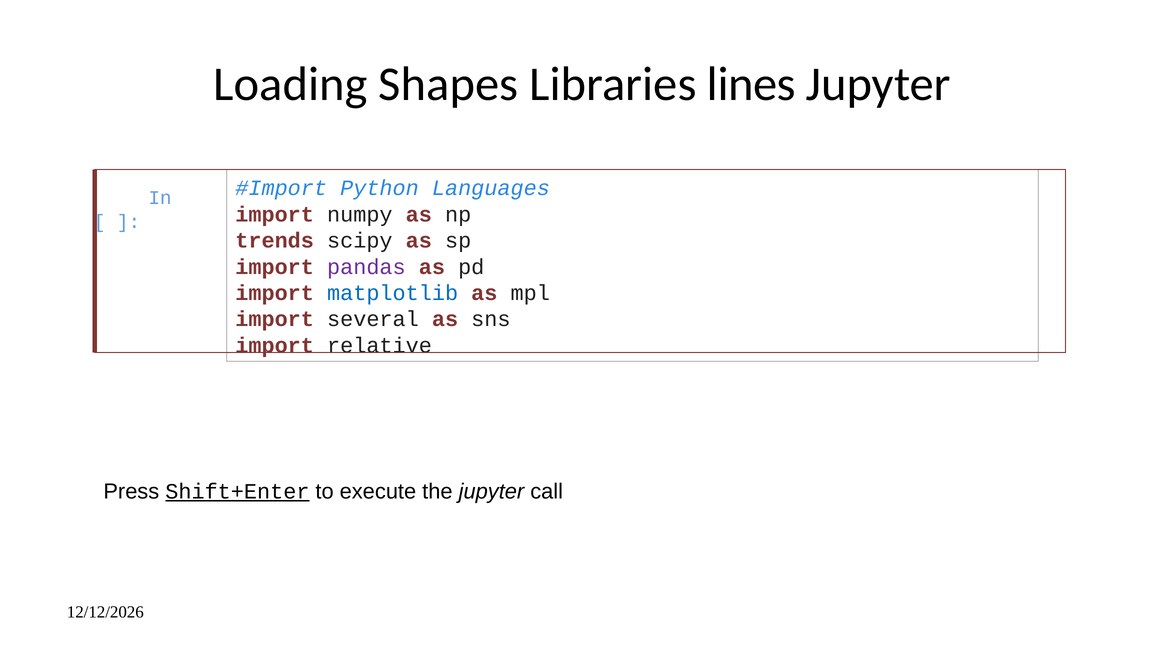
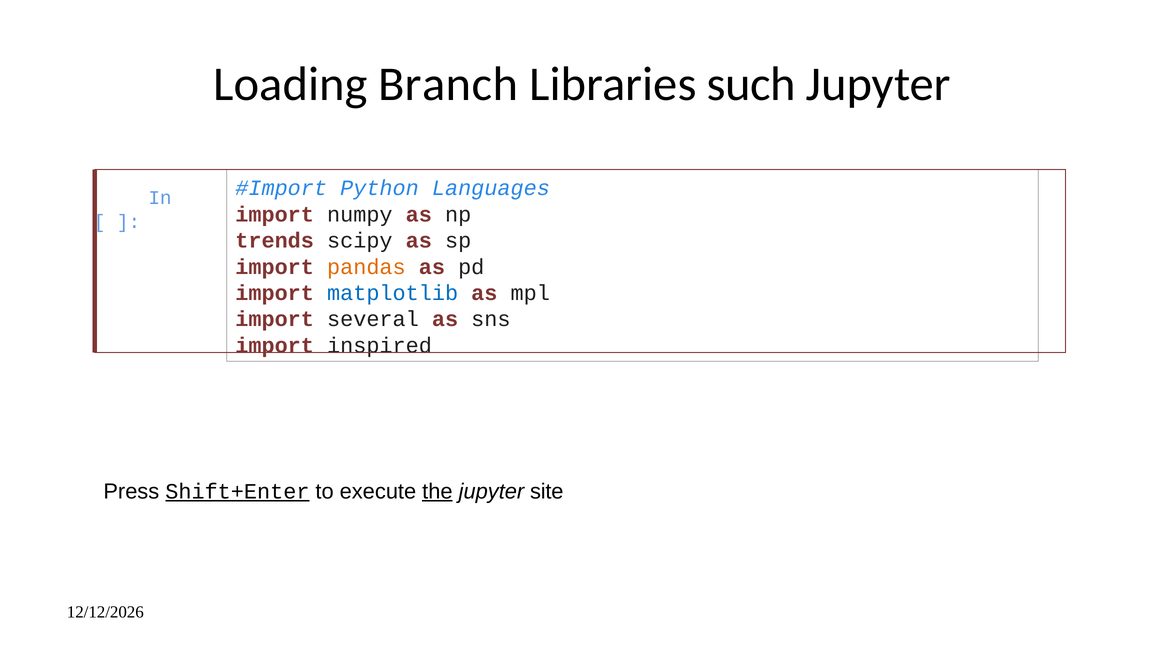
Shapes: Shapes -> Branch
lines: lines -> such
pandas colour: purple -> orange
relative: relative -> inspired
the underline: none -> present
call: call -> site
